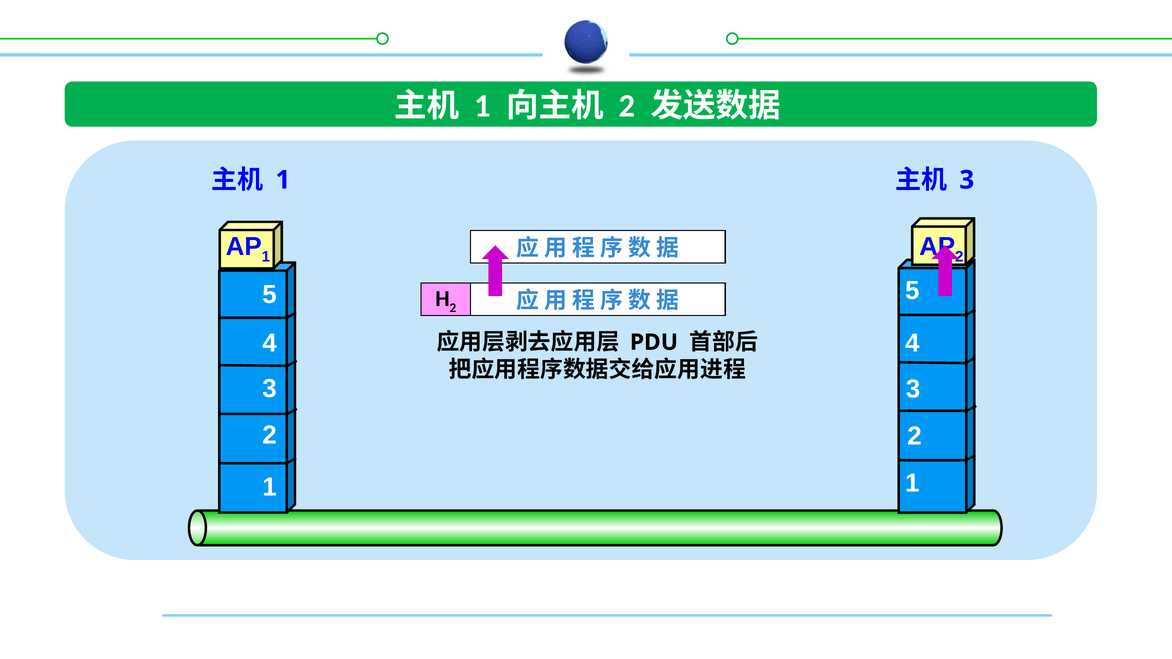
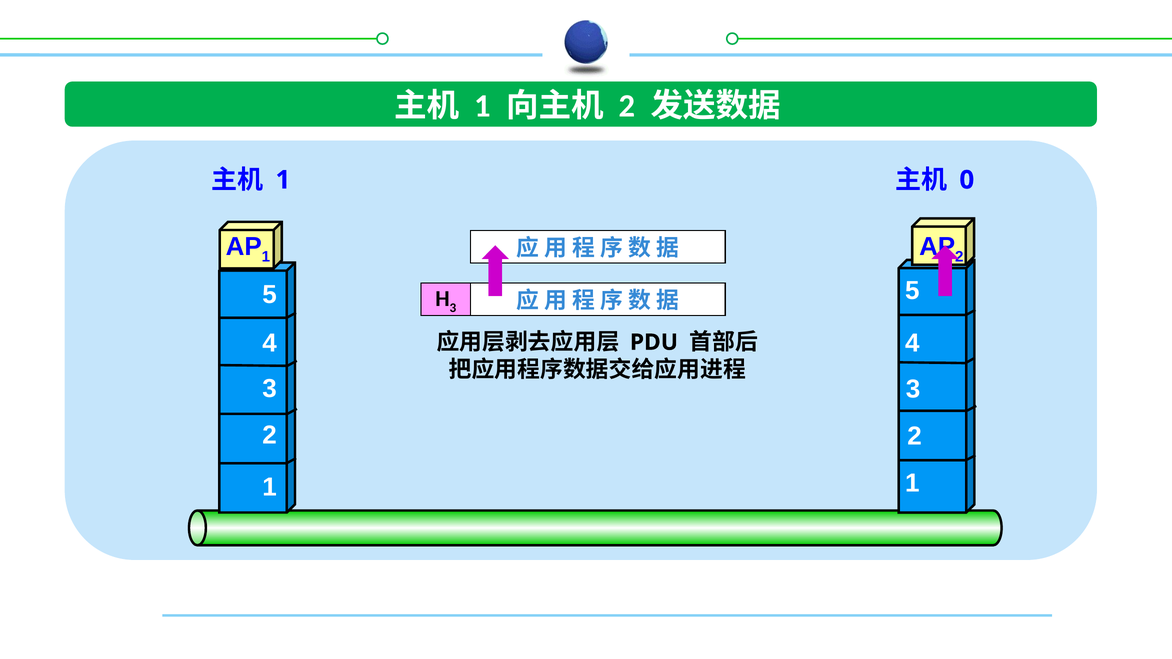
3 at (967, 180): 3 -> 0
2 at (453, 308): 2 -> 3
